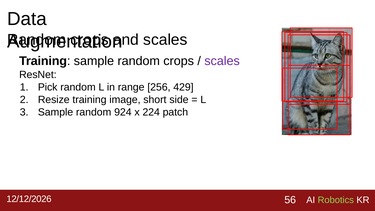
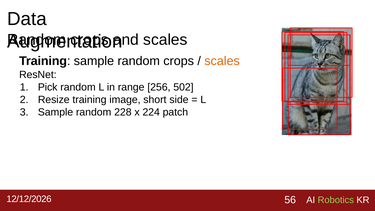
scales at (222, 61) colour: purple -> orange
429: 429 -> 502
924: 924 -> 228
